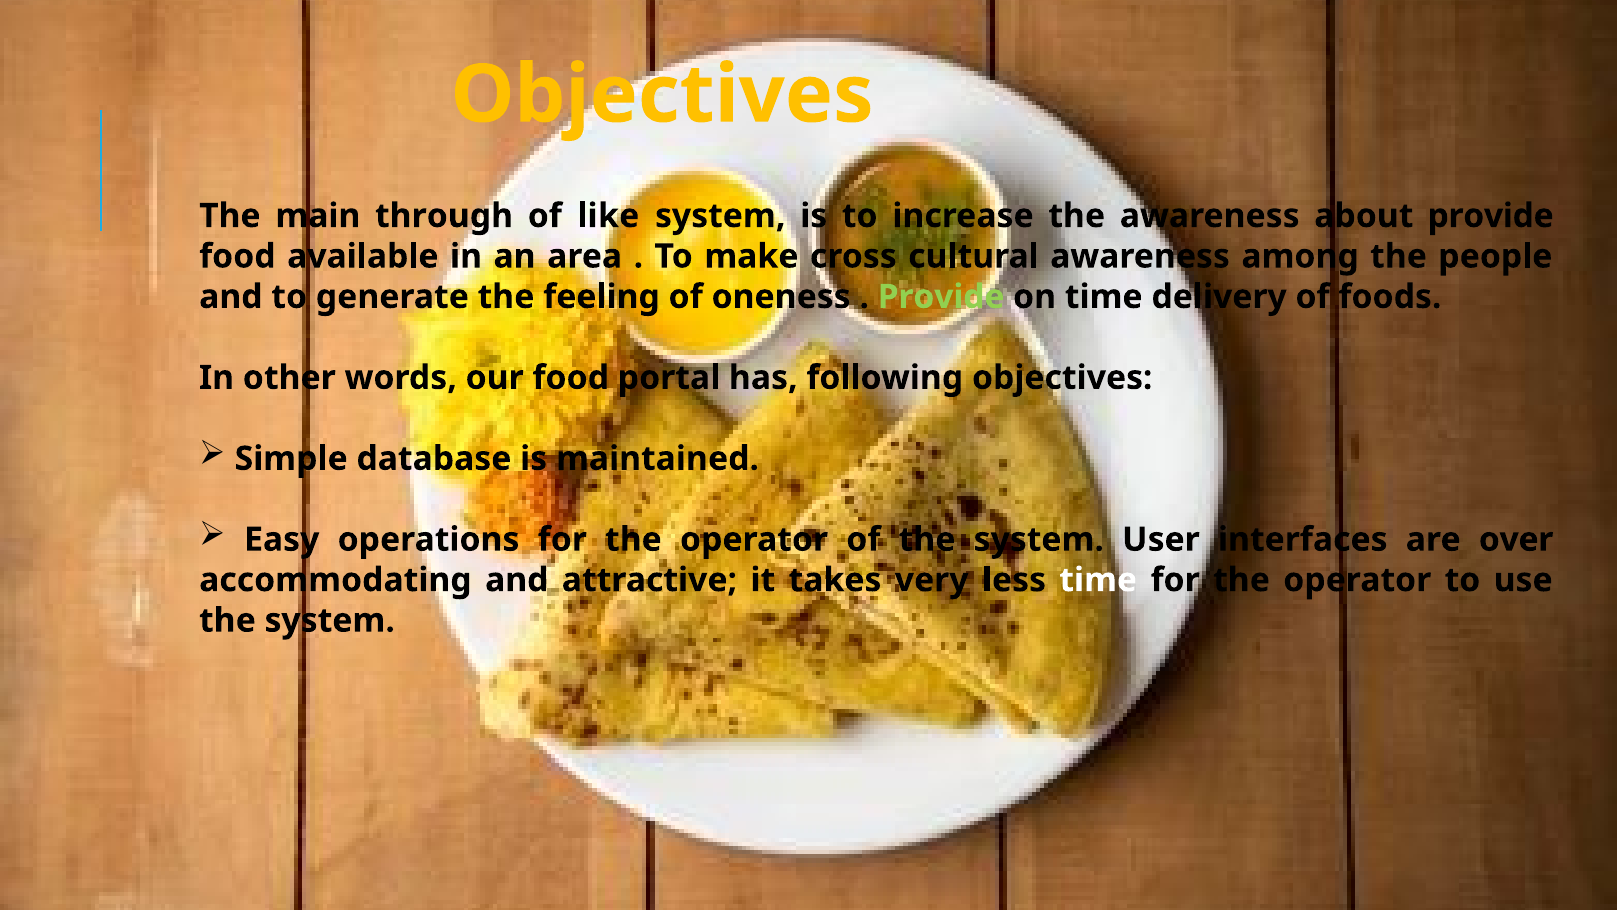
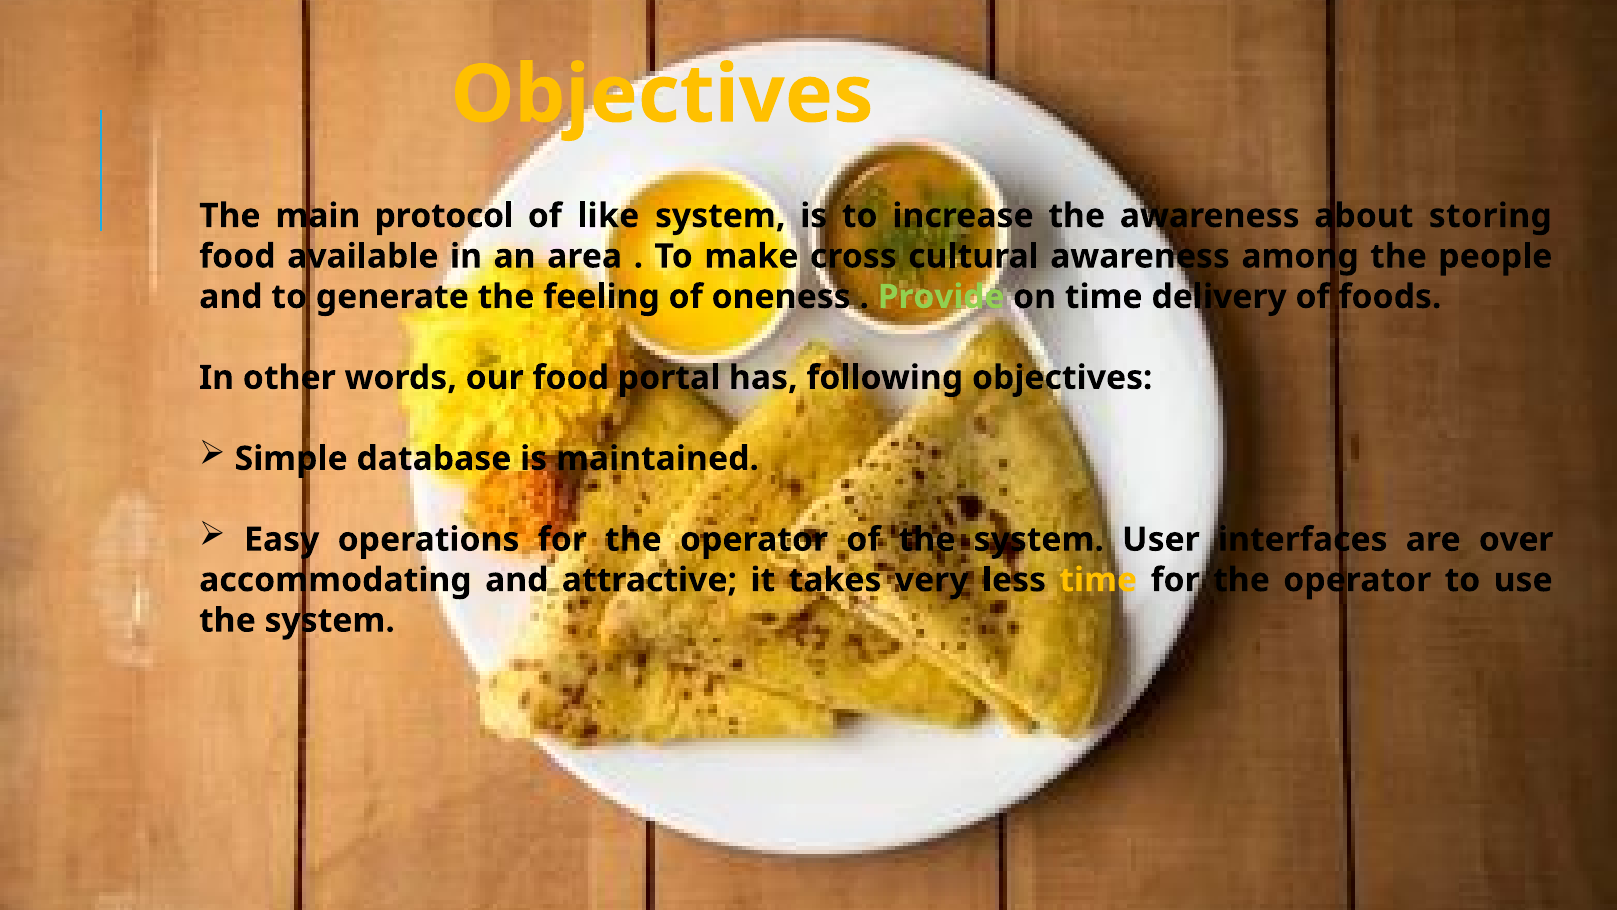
through: through -> protocol
about provide: provide -> storing
time at (1098, 580) colour: white -> yellow
